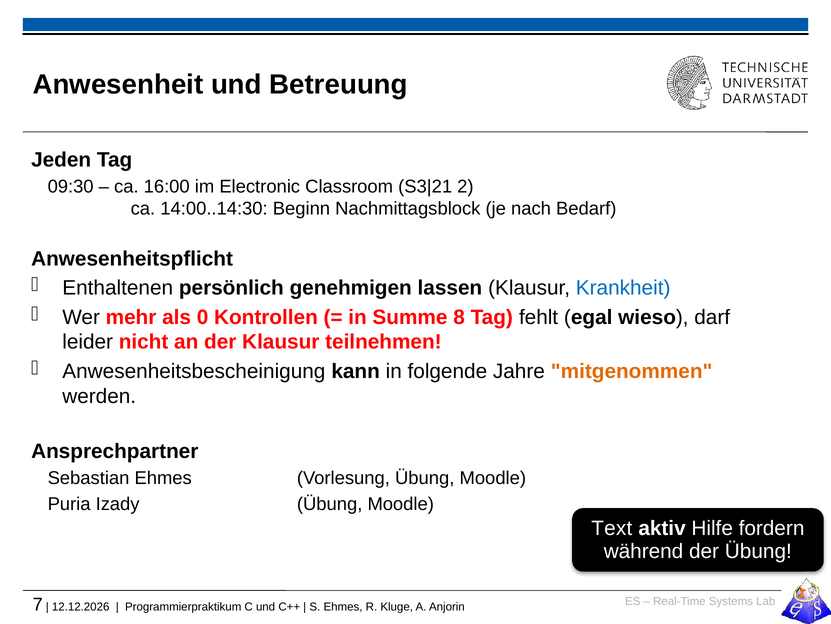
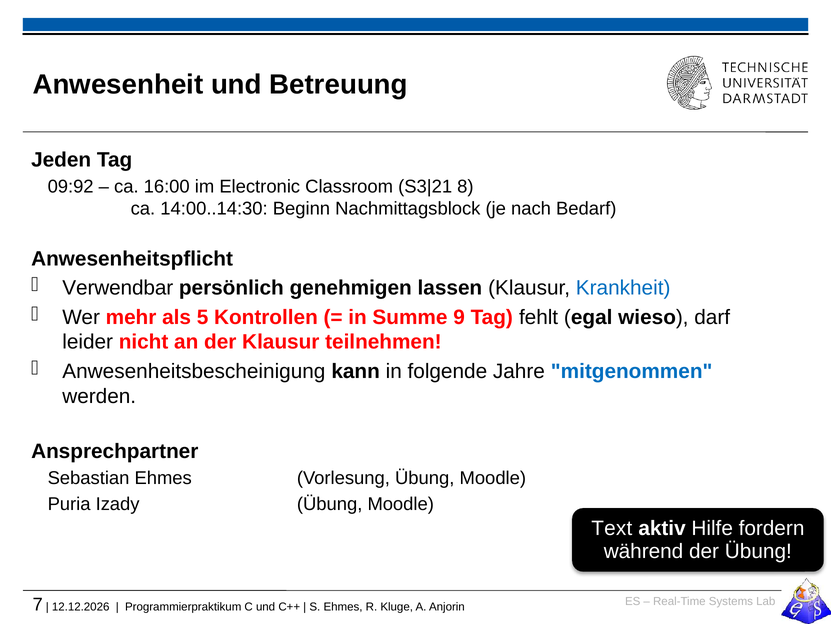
09:30: 09:30 -> 09:92
2: 2 -> 8
Enthaltenen: Enthaltenen -> Verwendbar
0: 0 -> 5
8: 8 -> 9
mitgenommen colour: orange -> blue
